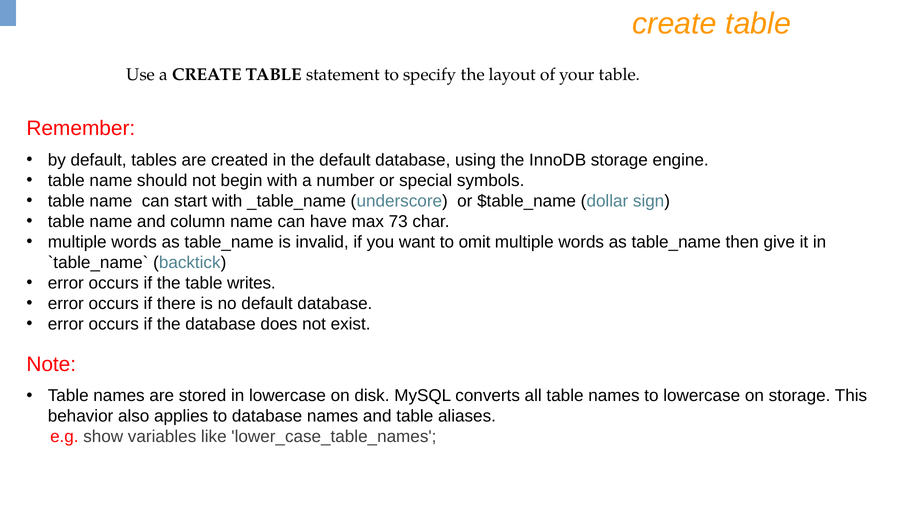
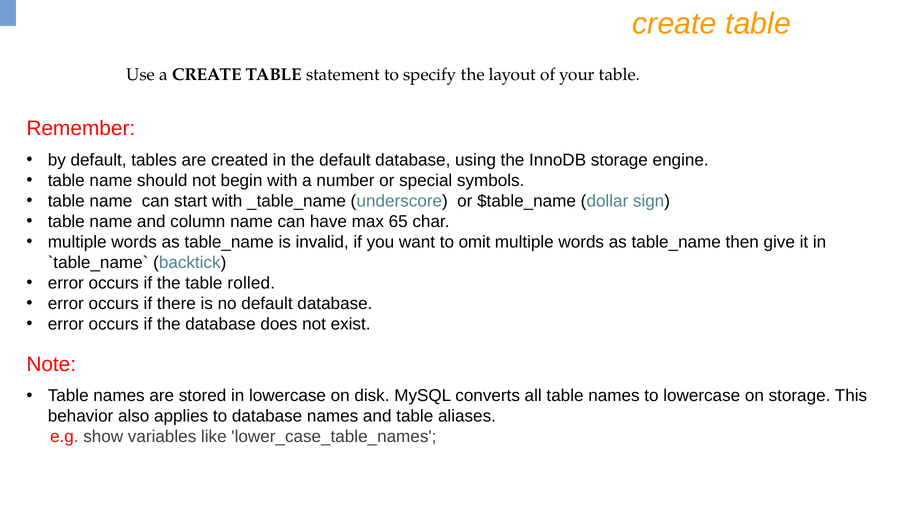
73: 73 -> 65
writes: writes -> rolled
